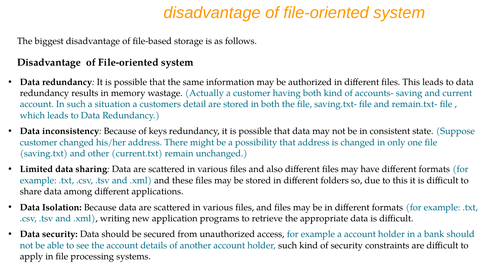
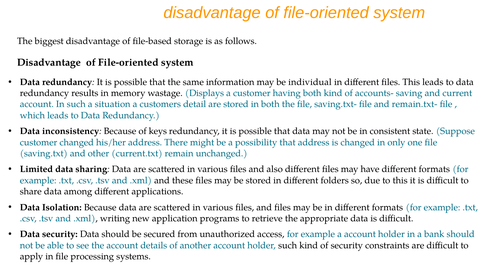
authorized: authorized -> individual
Actually: Actually -> Displays
